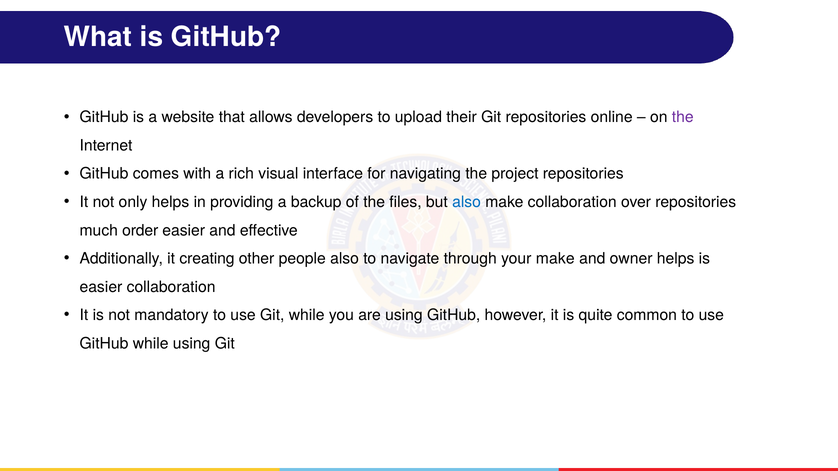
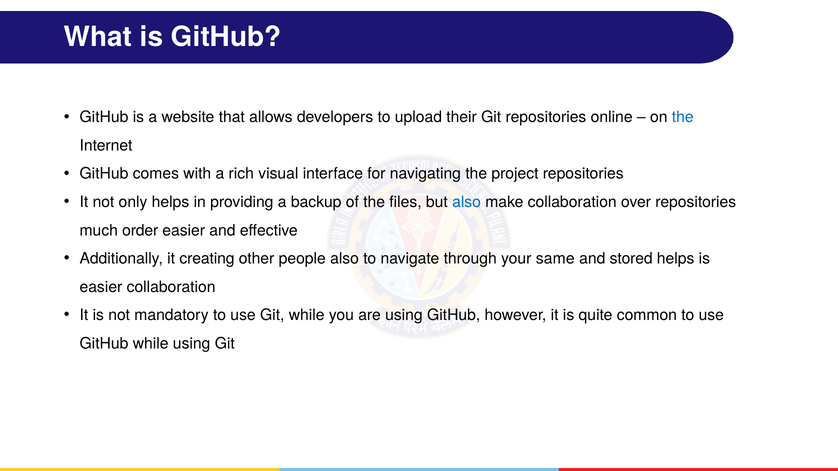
the at (683, 117) colour: purple -> blue
your make: make -> same
owner: owner -> stored
